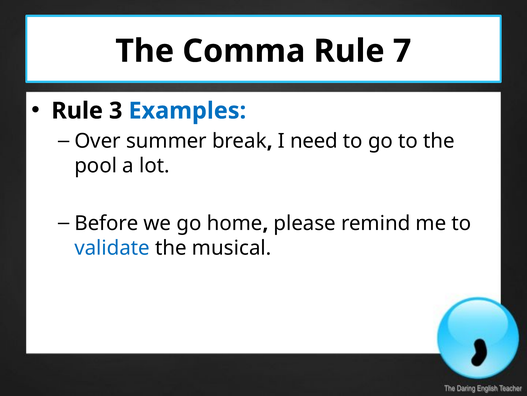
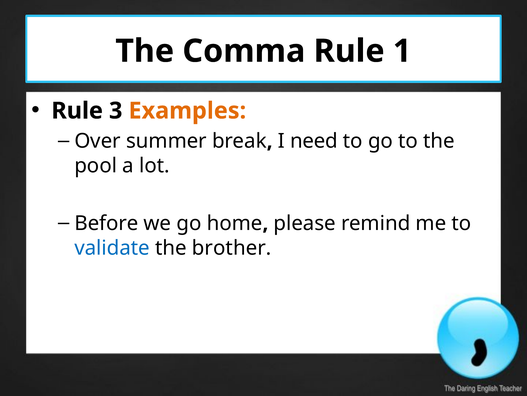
7: 7 -> 1
Examples colour: blue -> orange
musical: musical -> brother
